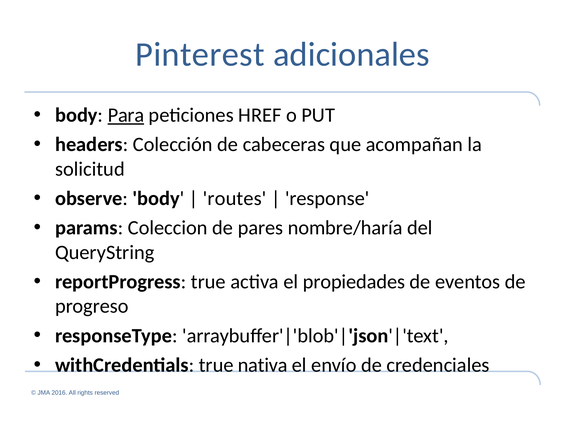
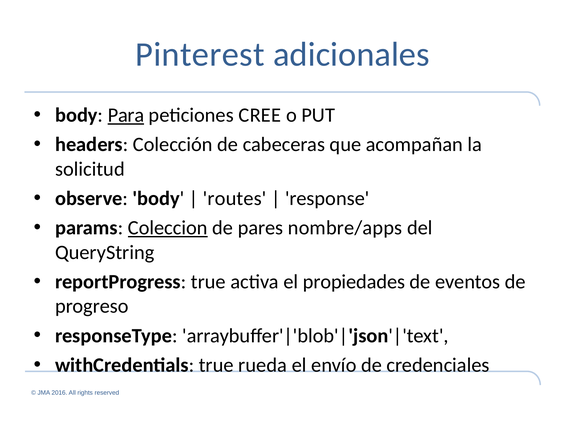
HREF: HREF -> CREE
Coleccion underline: none -> present
nombre/haría: nombre/haría -> nombre/apps
nativa: nativa -> rueda
